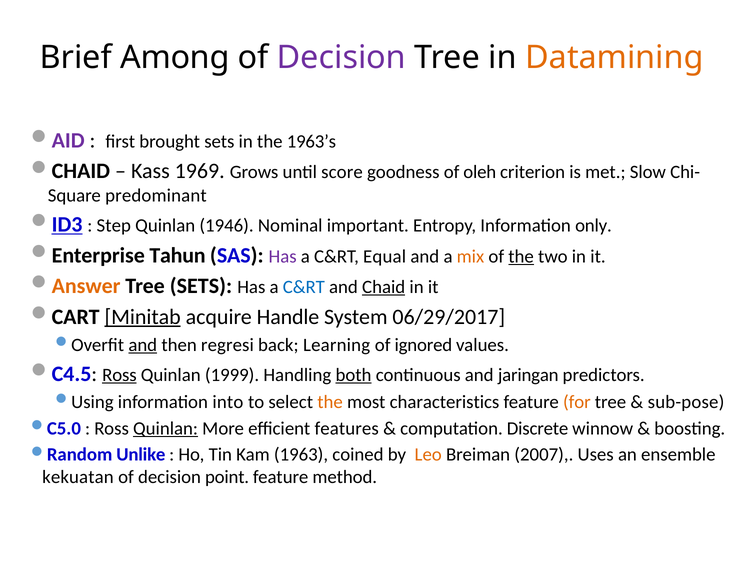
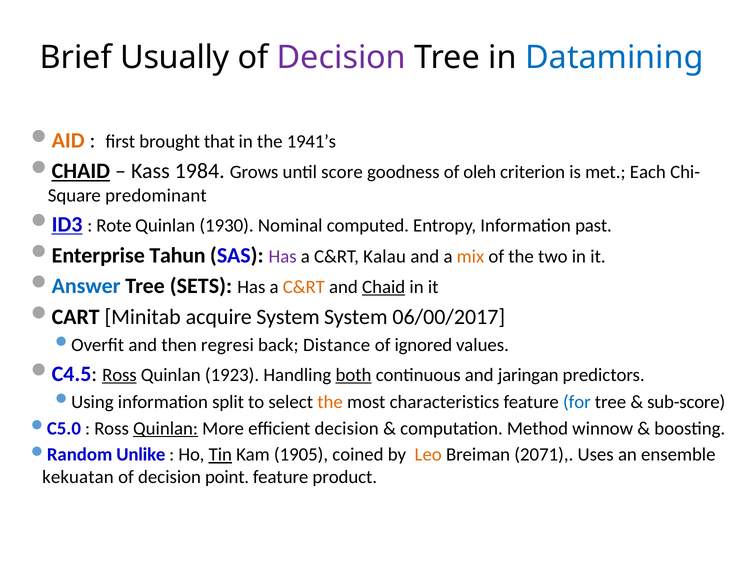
Among: Among -> Usually
Datamining colour: orange -> blue
AID colour: purple -> orange
brought sets: sets -> that
1963’s: 1963’s -> 1941’s
CHAID at (81, 171) underline: none -> present
1969: 1969 -> 1984
Slow: Slow -> Each
Step: Step -> Rote
1946: 1946 -> 1930
important: important -> computed
only: only -> past
Equal: Equal -> Kalau
the at (521, 256) underline: present -> none
Answer colour: orange -> blue
C&RT at (304, 287) colour: blue -> orange
Minitab underline: present -> none
acquire Handle: Handle -> System
06/29/2017: 06/29/2017 -> 06/00/2017
and at (143, 345) underline: present -> none
Learning: Learning -> Distance
1999: 1999 -> 1923
into: into -> split
for colour: orange -> blue
sub-pose: sub-pose -> sub-score
efficient features: features -> decision
Discrete: Discrete -> Method
Tin underline: none -> present
1963: 1963 -> 1905
2007: 2007 -> 2071
method: method -> product
